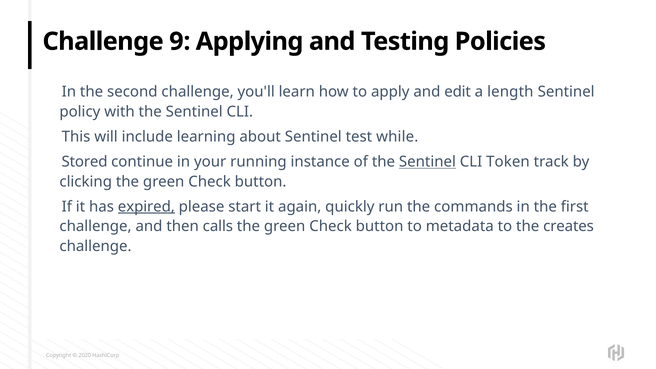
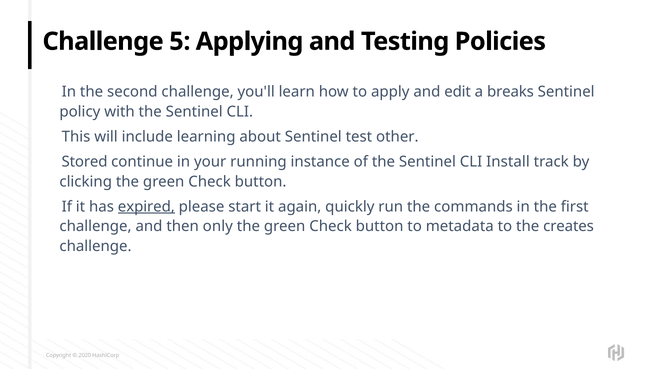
9: 9 -> 5
length: length -> breaks
while: while -> other
Sentinel at (427, 162) underline: present -> none
Token: Token -> Install
calls: calls -> only
